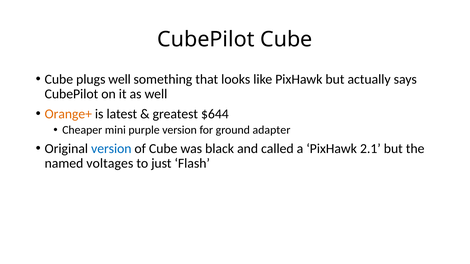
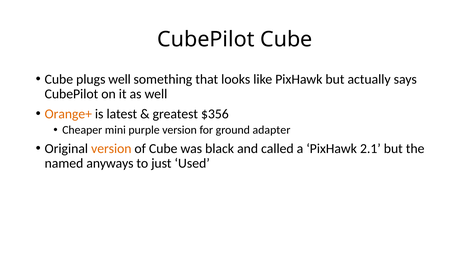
$644: $644 -> $356
version at (111, 149) colour: blue -> orange
voltages: voltages -> anyways
Flash: Flash -> Used
